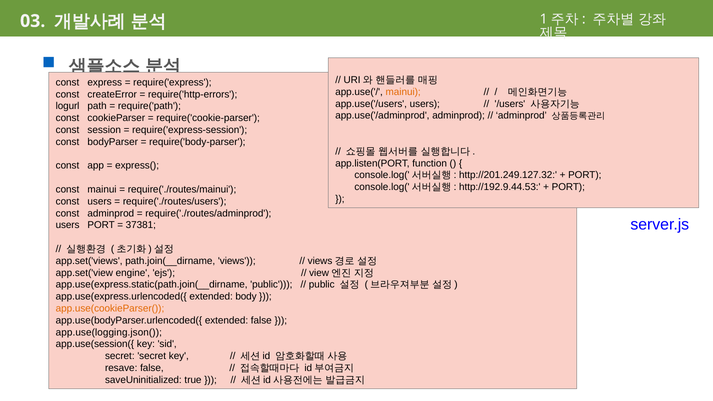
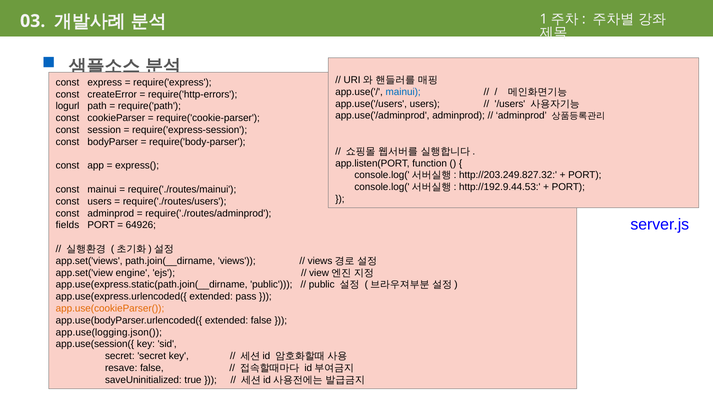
mainui at (403, 92) colour: orange -> blue
http://201.249.127.32: http://201.249.127.32 -> http://203.249.827.32
users at (68, 225): users -> fields
37381: 37381 -> 64926
body: body -> pass
